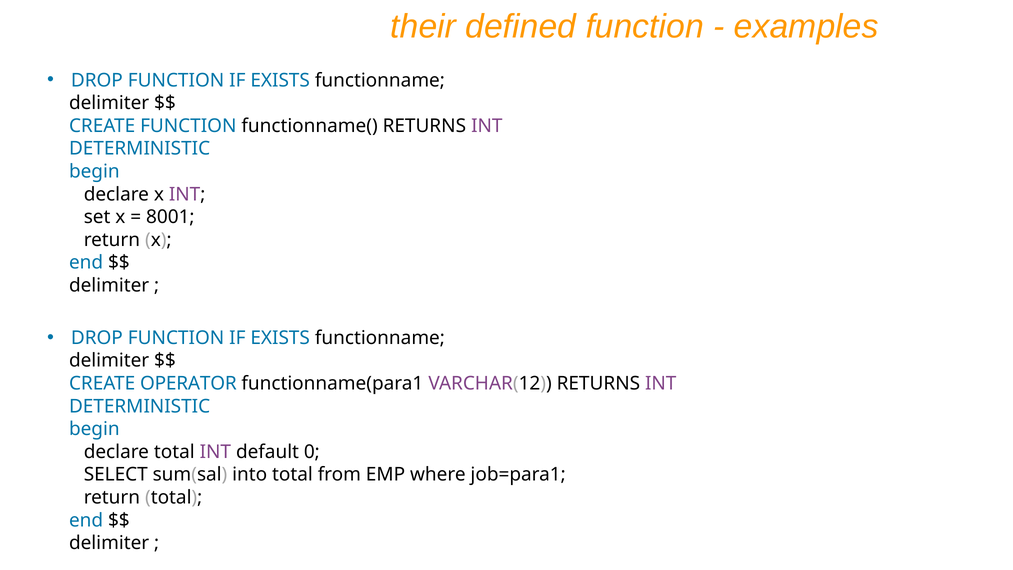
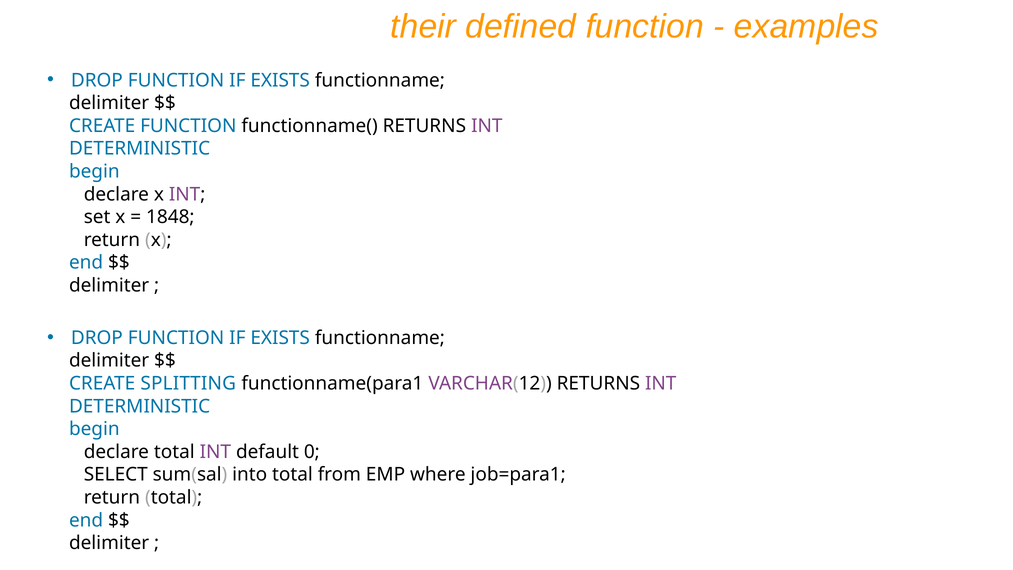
8001: 8001 -> 1848
OPERATOR: OPERATOR -> SPLITTING
